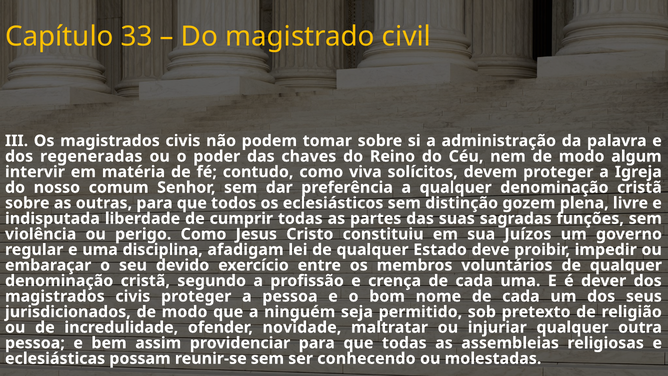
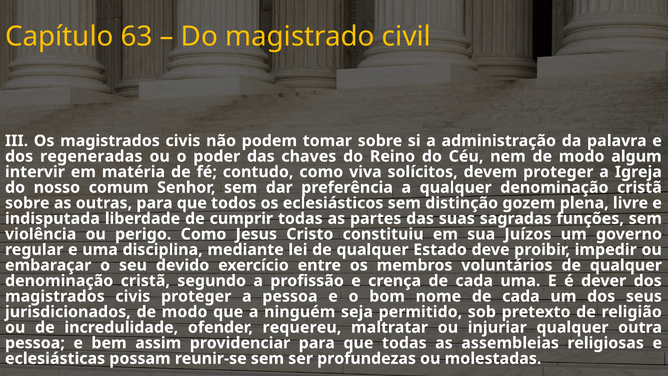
33: 33 -> 63
afadigam: afadigam -> mediante
novidade: novidade -> requereu
conhecendo: conhecendo -> profundezas
